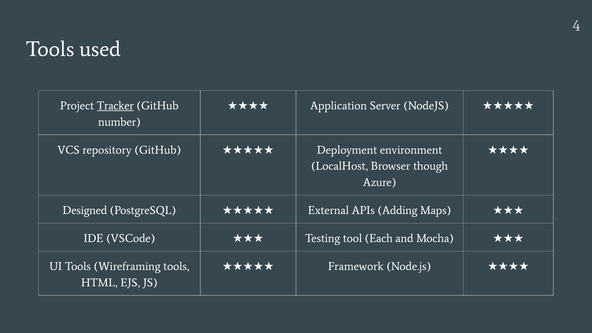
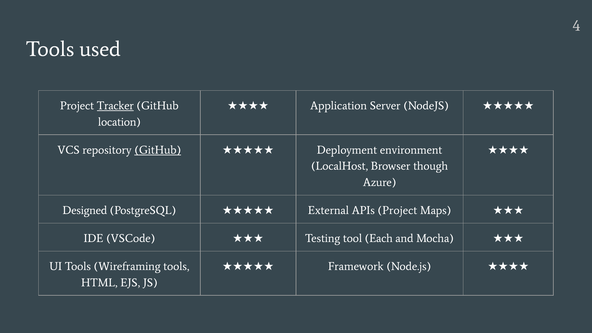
number: number -> location
GitHub at (158, 150) underline: none -> present
APIs Adding: Adding -> Project
